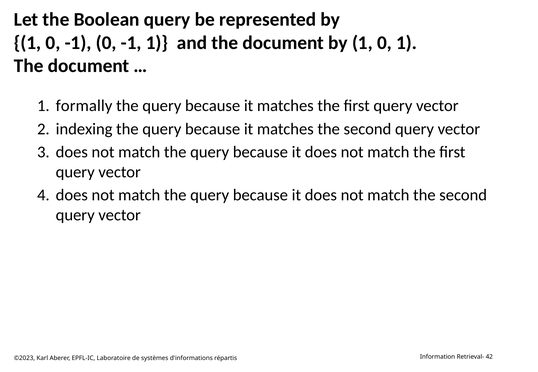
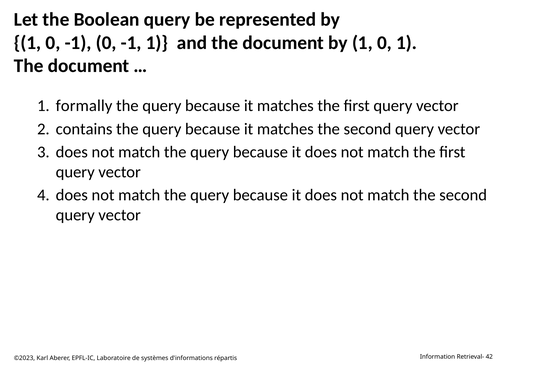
indexing: indexing -> contains
